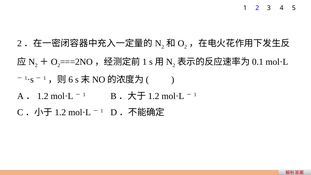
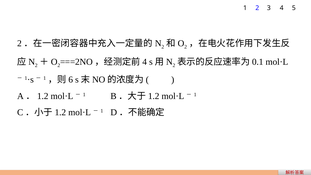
1 at (145, 62): 1 -> 4
